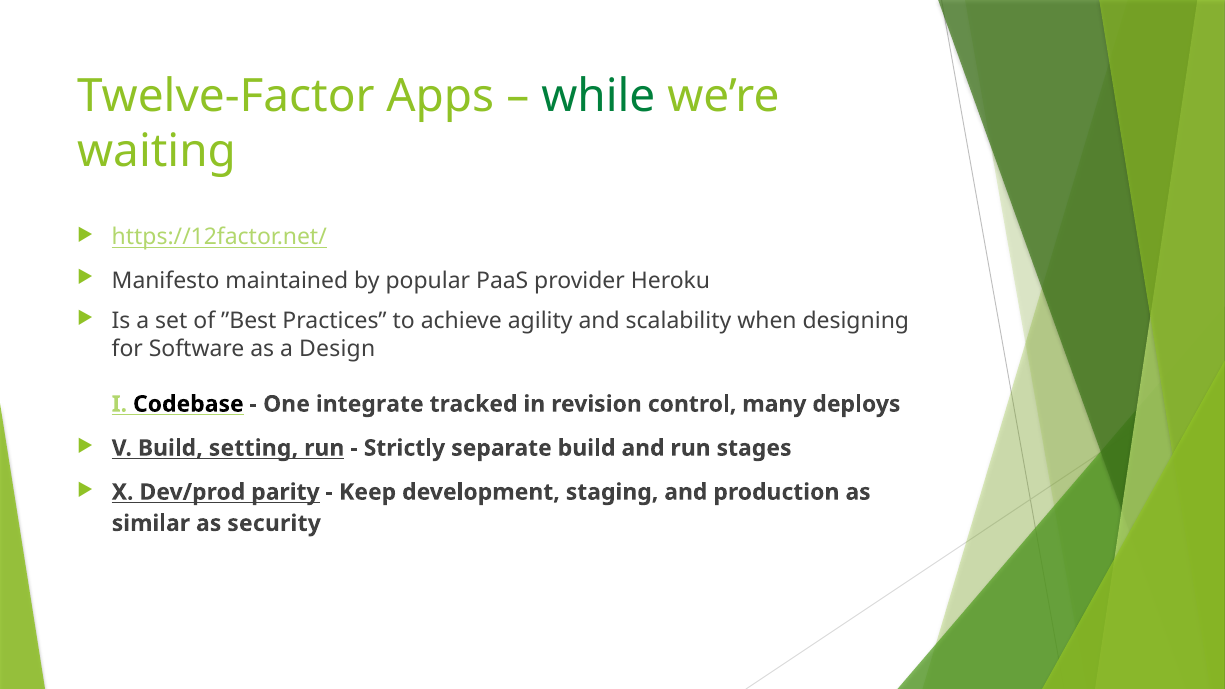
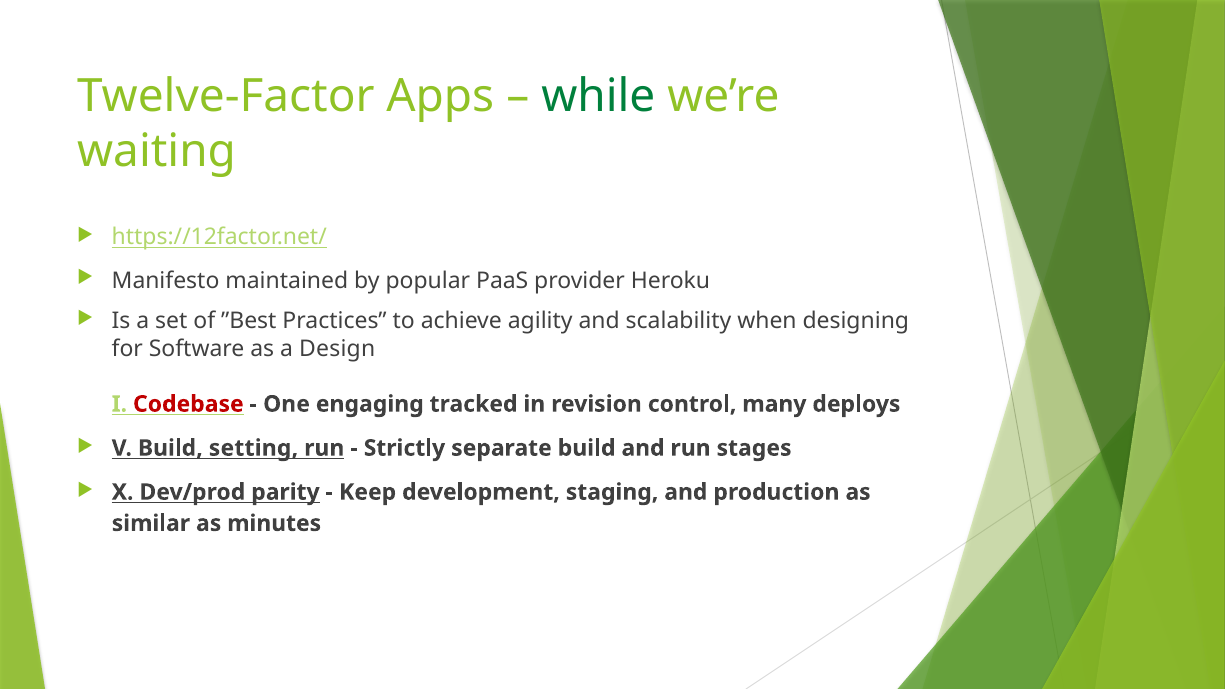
Codebase colour: black -> red
integrate: integrate -> engaging
security: security -> minutes
